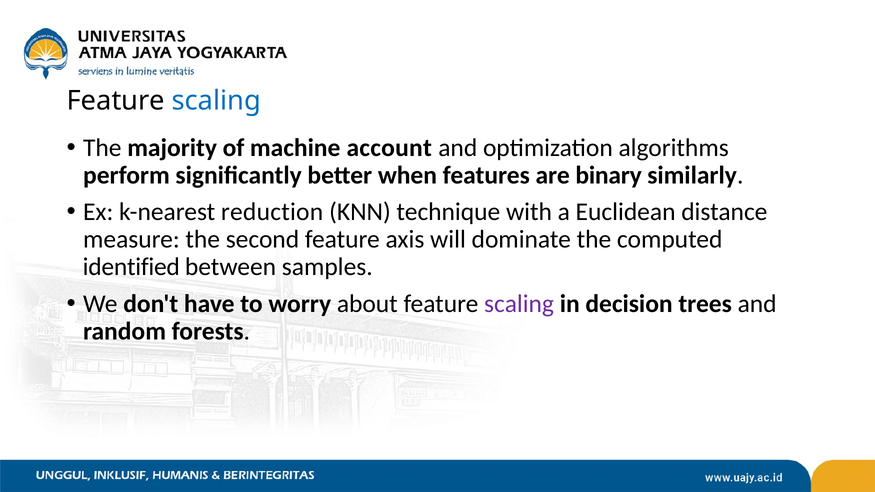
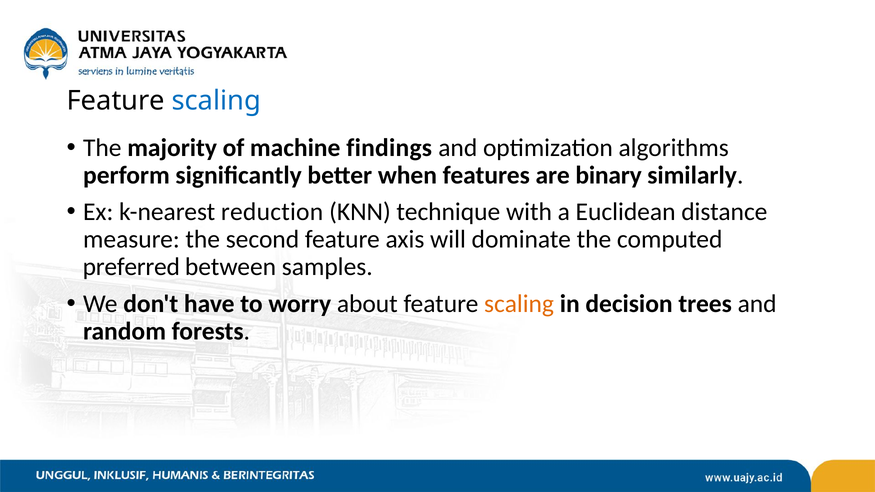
account: account -> findings
identified: identified -> preferred
scaling at (519, 304) colour: purple -> orange
